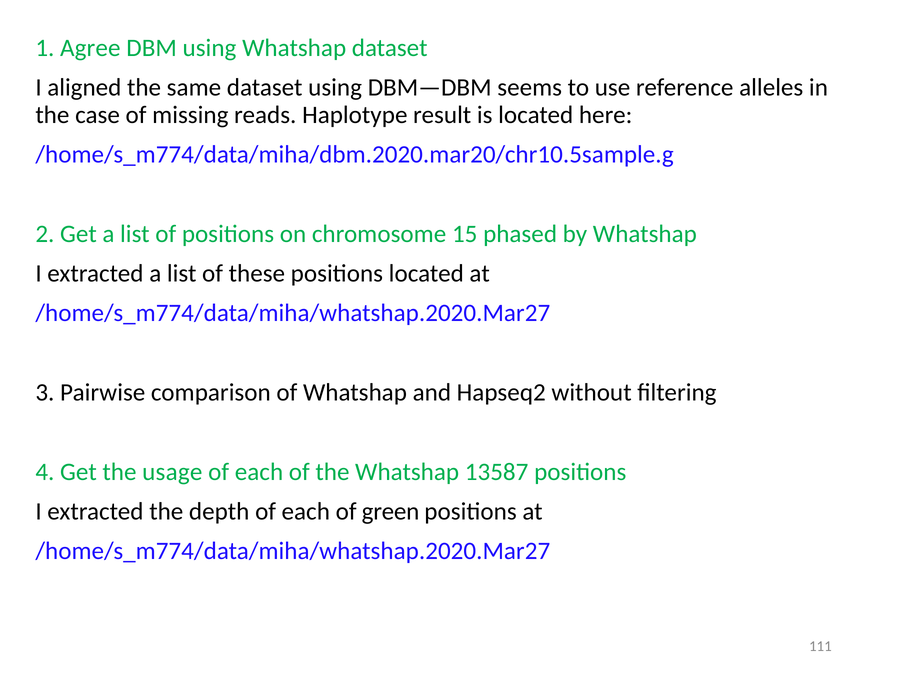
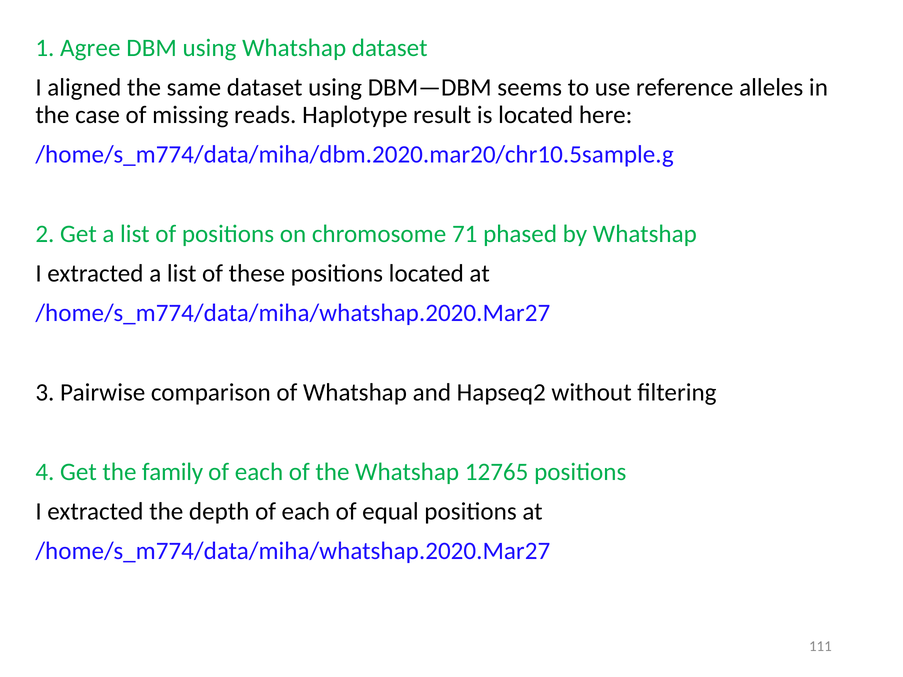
15: 15 -> 71
usage: usage -> family
13587: 13587 -> 12765
green: green -> equal
